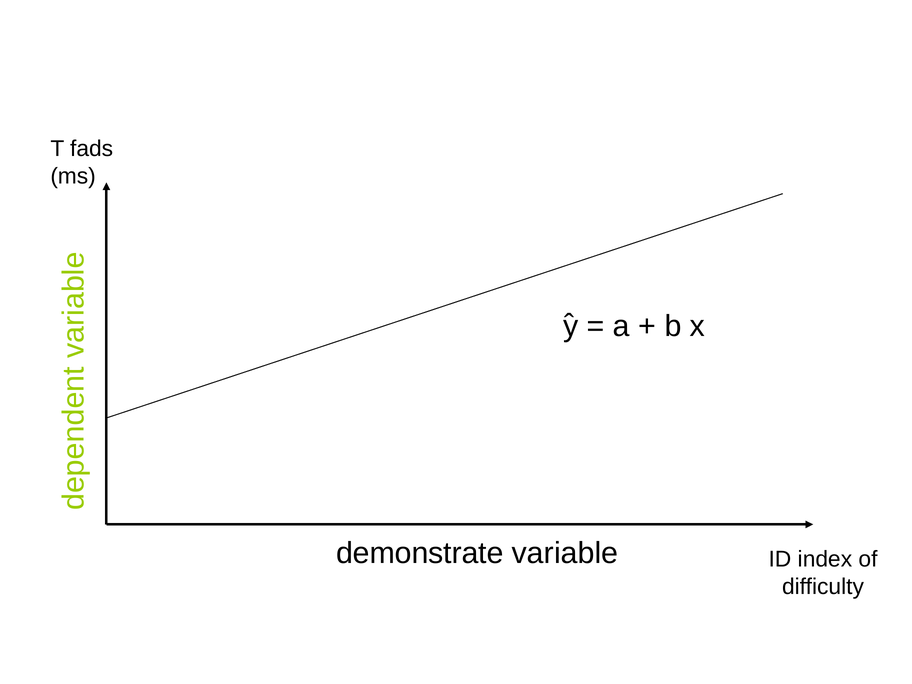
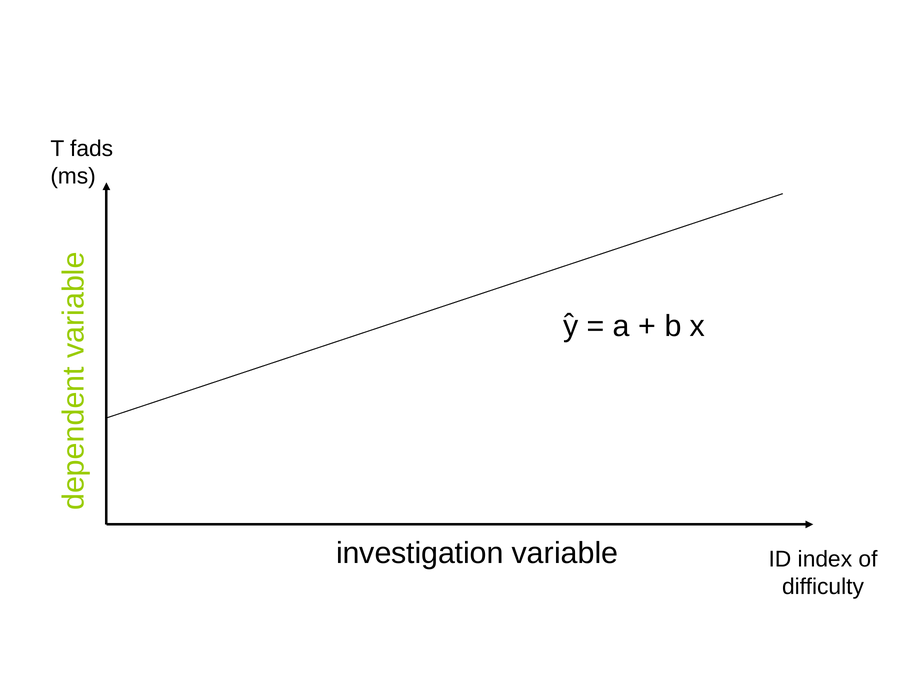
demonstrate: demonstrate -> investigation
